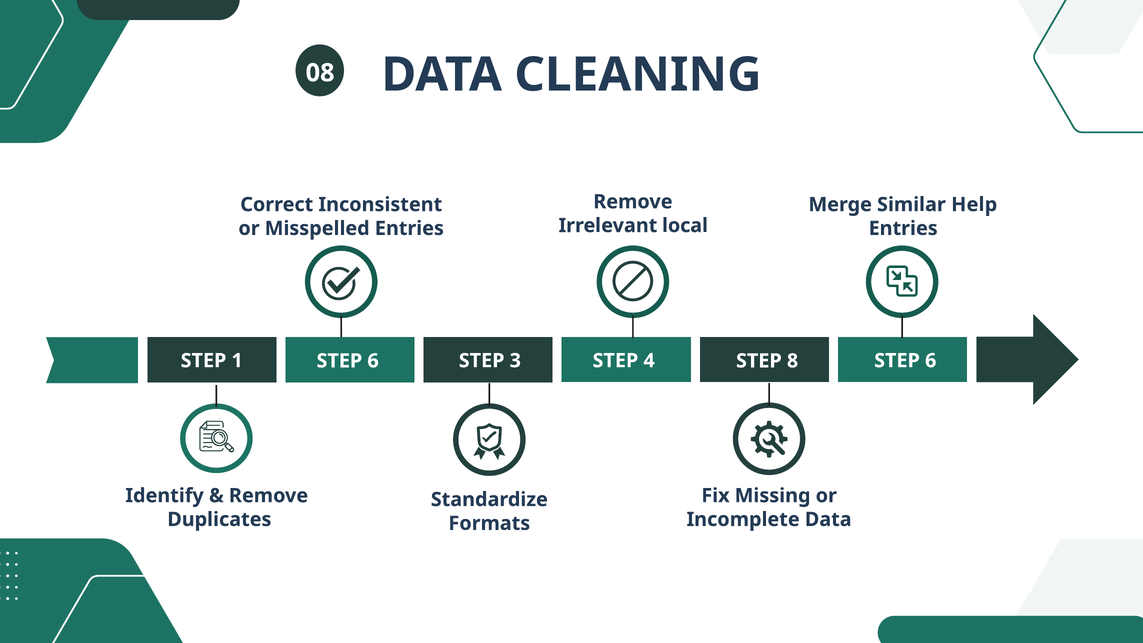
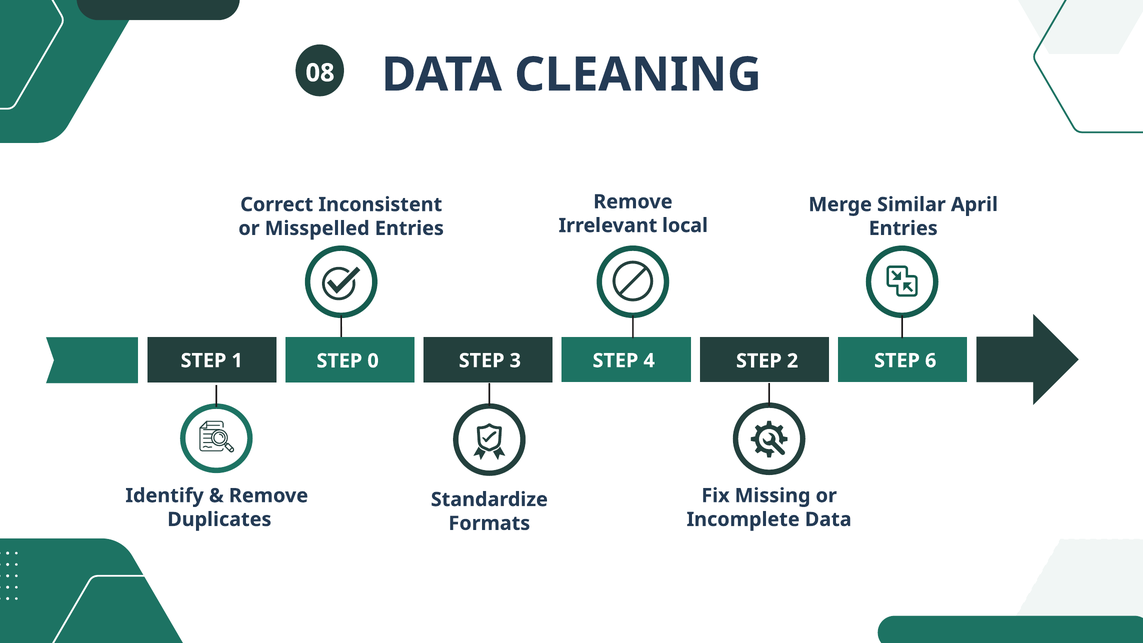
Help: Help -> April
1 STEP 6: 6 -> 0
8: 8 -> 2
